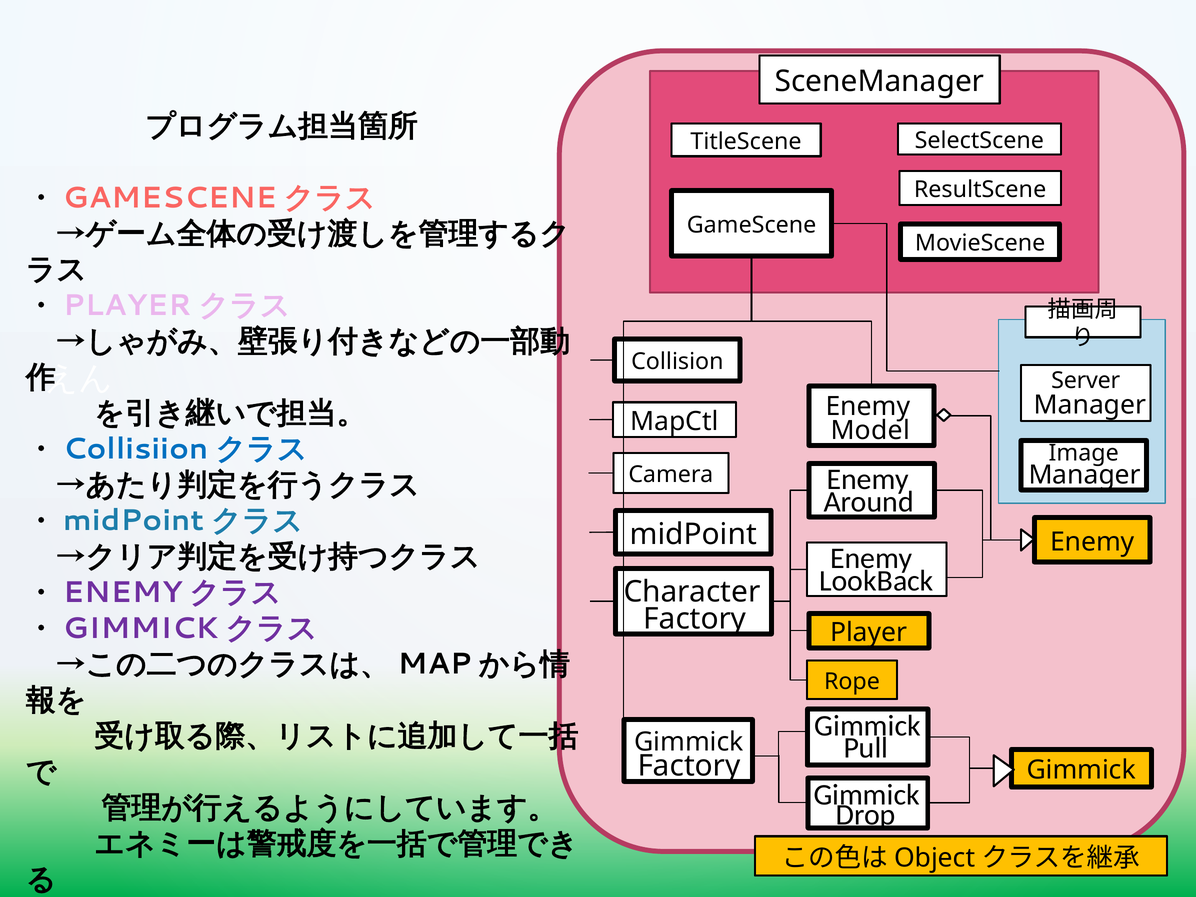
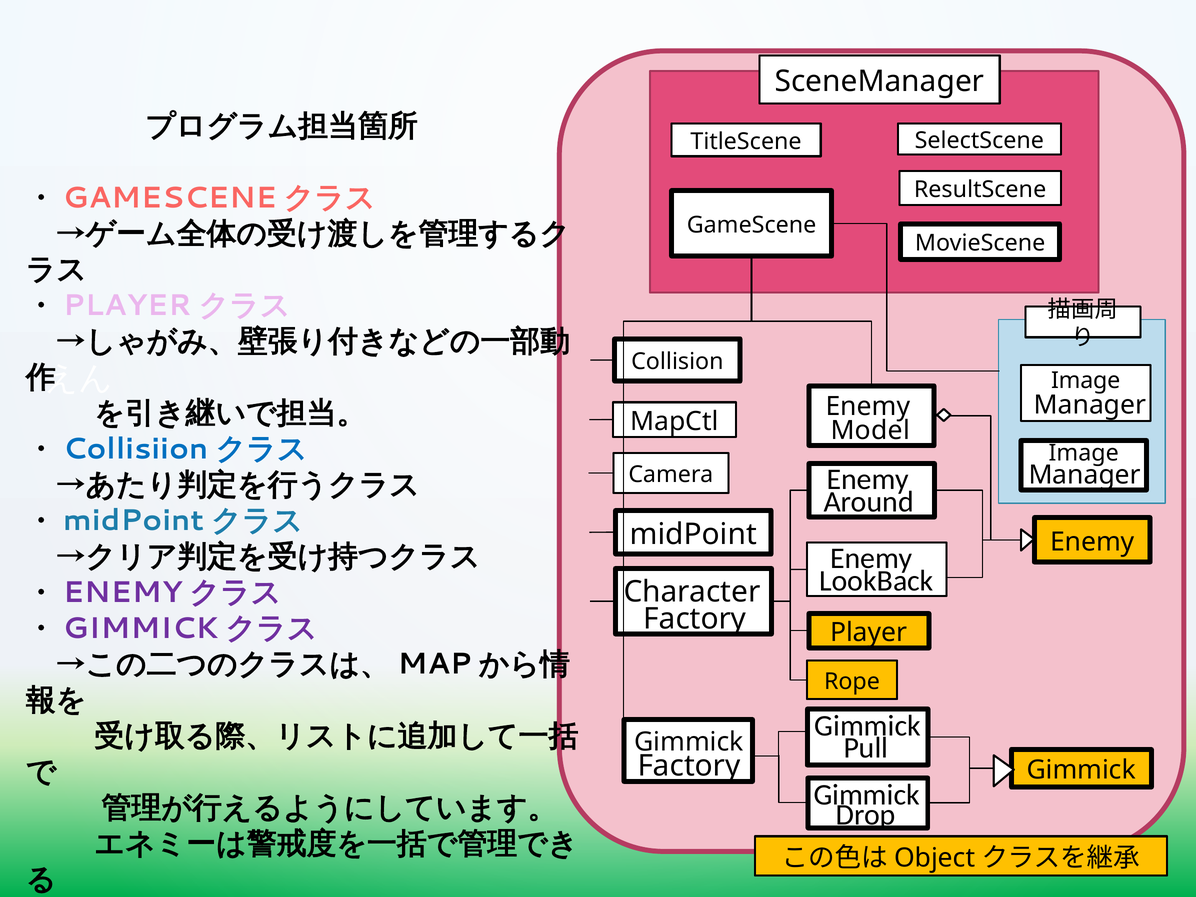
Server at (1086, 381): Server -> Image
